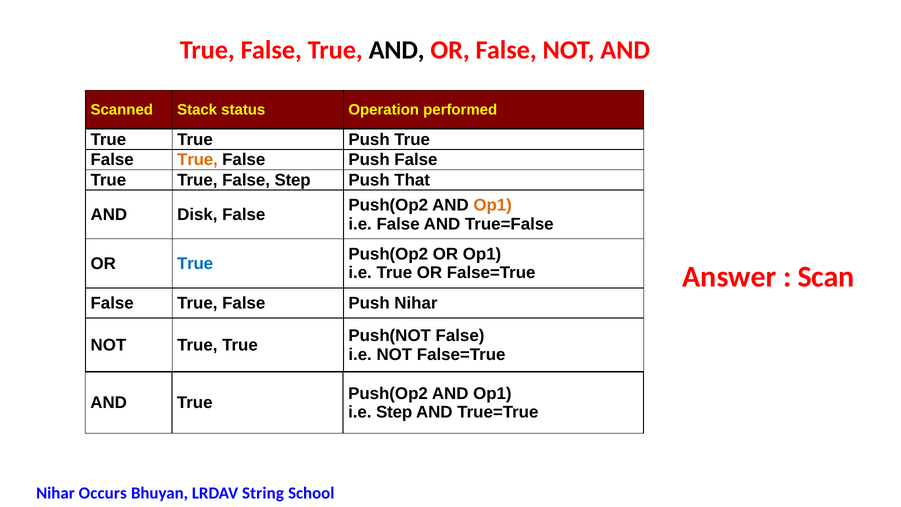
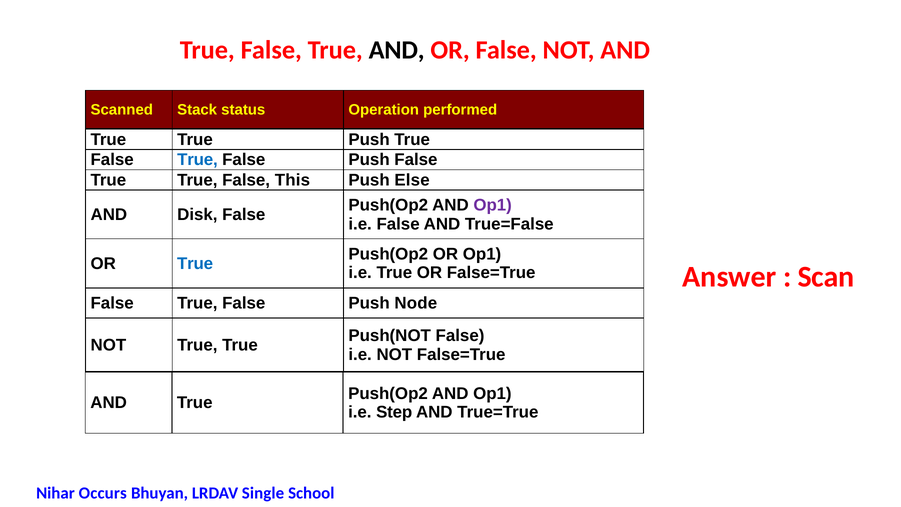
True at (197, 160) colour: orange -> blue
False Step: Step -> This
That: That -> Else
Op1 at (493, 205) colour: orange -> purple
Push Nihar: Nihar -> Node
String: String -> Single
